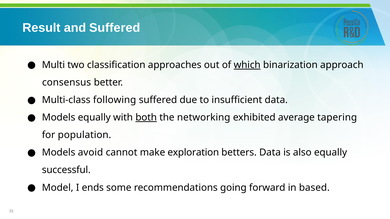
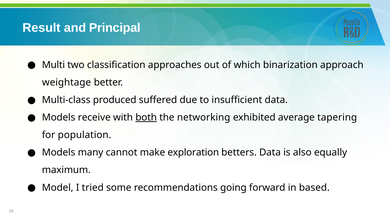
and Suffered: Suffered -> Principal
which underline: present -> none
consensus: consensus -> weightage
following: following -> produced
Models equally: equally -> receive
avoid: avoid -> many
successful: successful -> maximum
ends: ends -> tried
